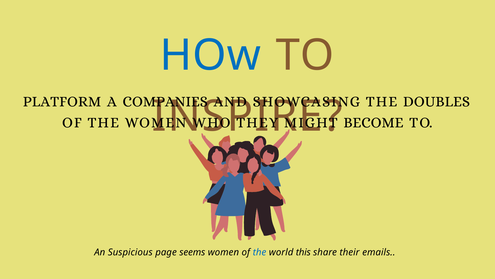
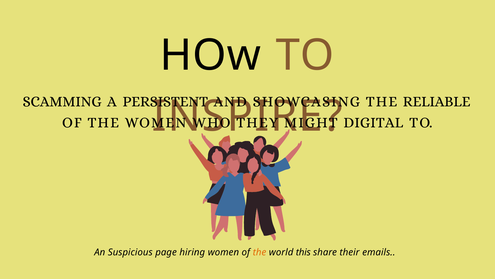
HOw colour: blue -> black
PLATFORM: PLATFORM -> SCAMMING
COMPANIES: COMPANIES -> PERSISTENT
DOUBLES: DOUBLES -> RELIABLE
BECOME: BECOME -> DIGITAL
seems: seems -> hiring
the at (260, 252) colour: blue -> orange
